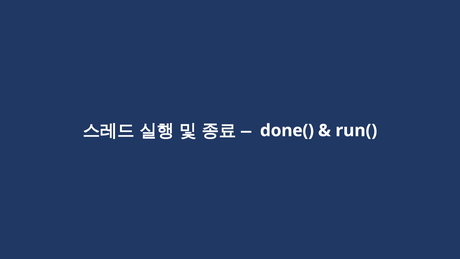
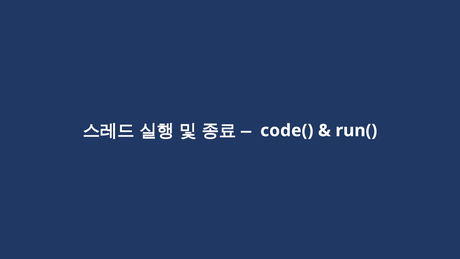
done(: done( -> code(
